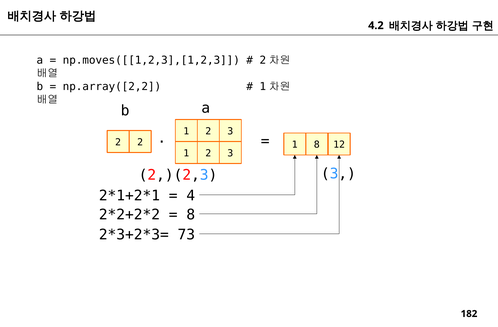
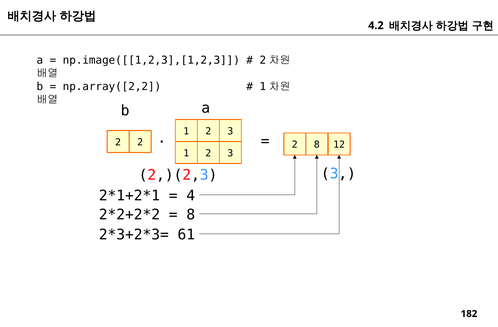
np.moves([[1,2,3],[1,2,3: np.moves([[1,2,3],[1,2,3 -> np.image([[1,2,3],[1,2,3
1 at (295, 145): 1 -> 2
73: 73 -> 61
